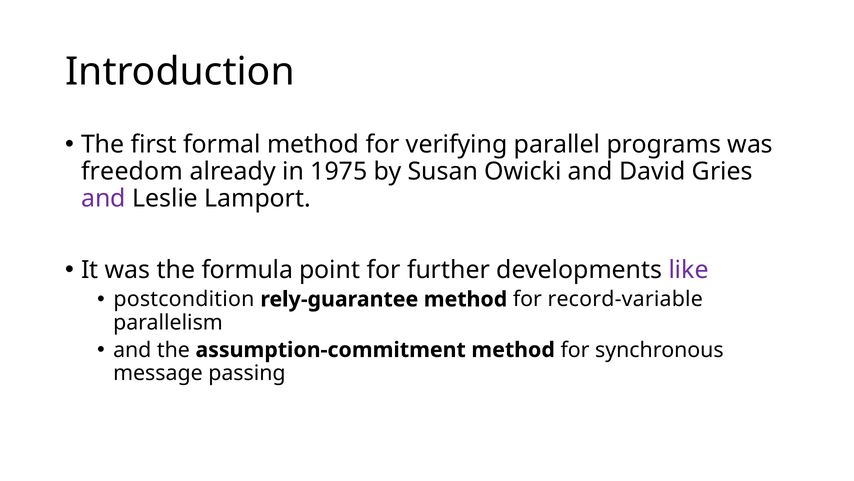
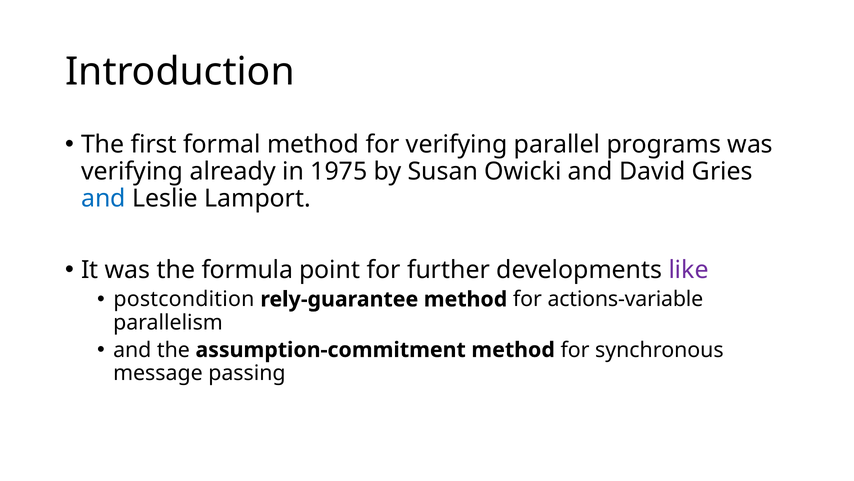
freedom at (132, 171): freedom -> verifying
and at (103, 198) colour: purple -> blue
record-variable: record-variable -> actions-variable
